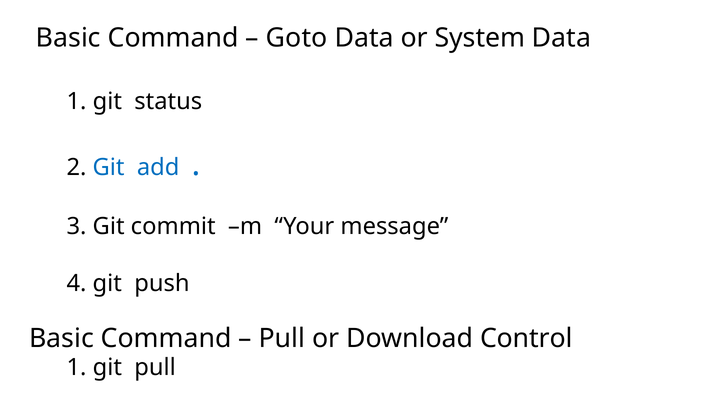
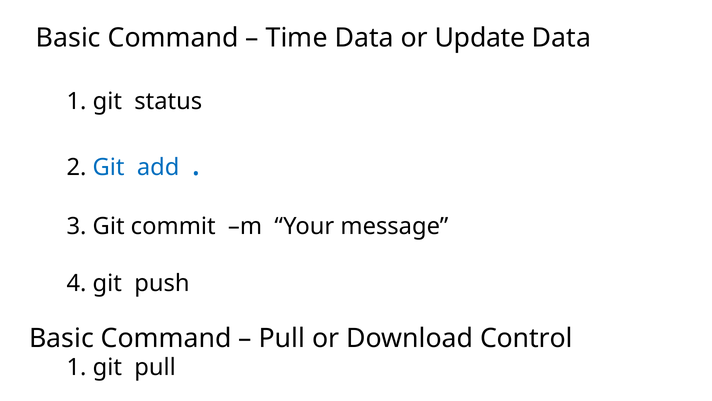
Goto: Goto -> Time
System: System -> Update
